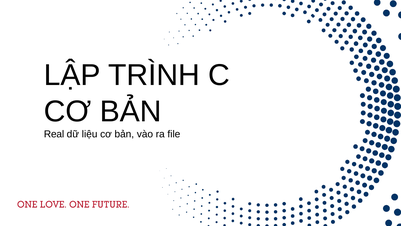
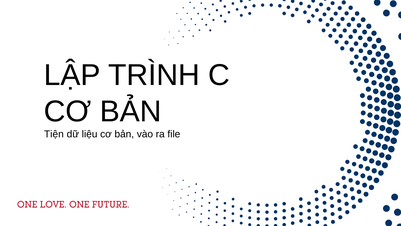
Real: Real -> Tiện
